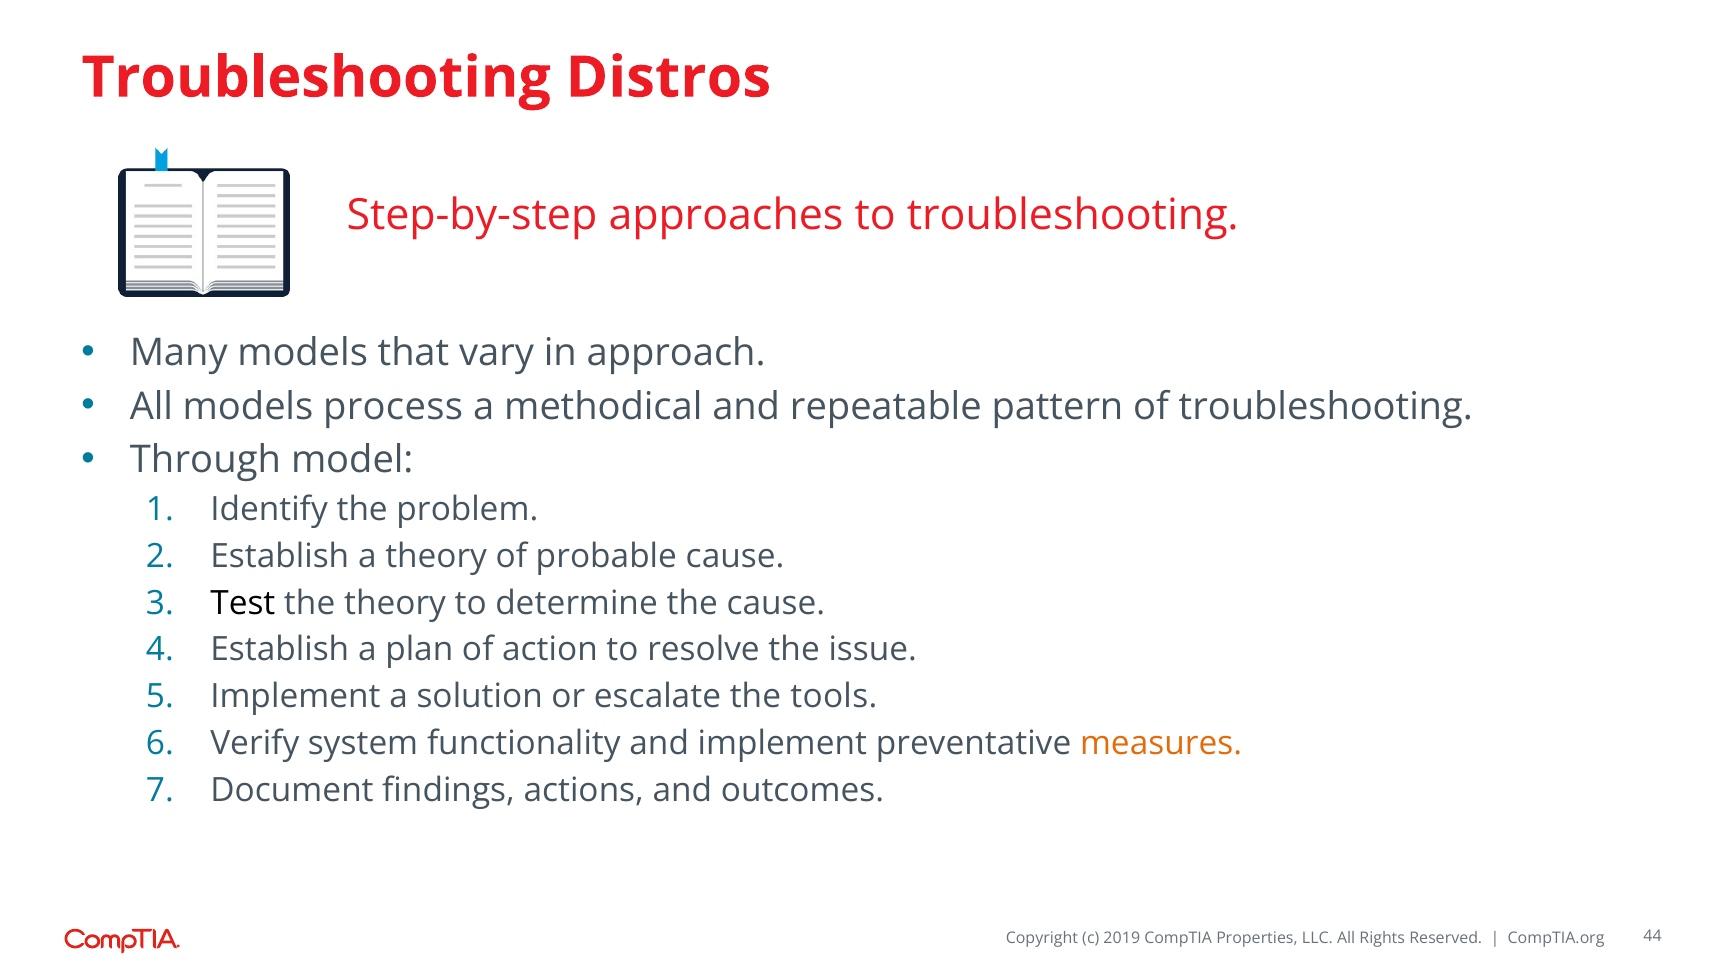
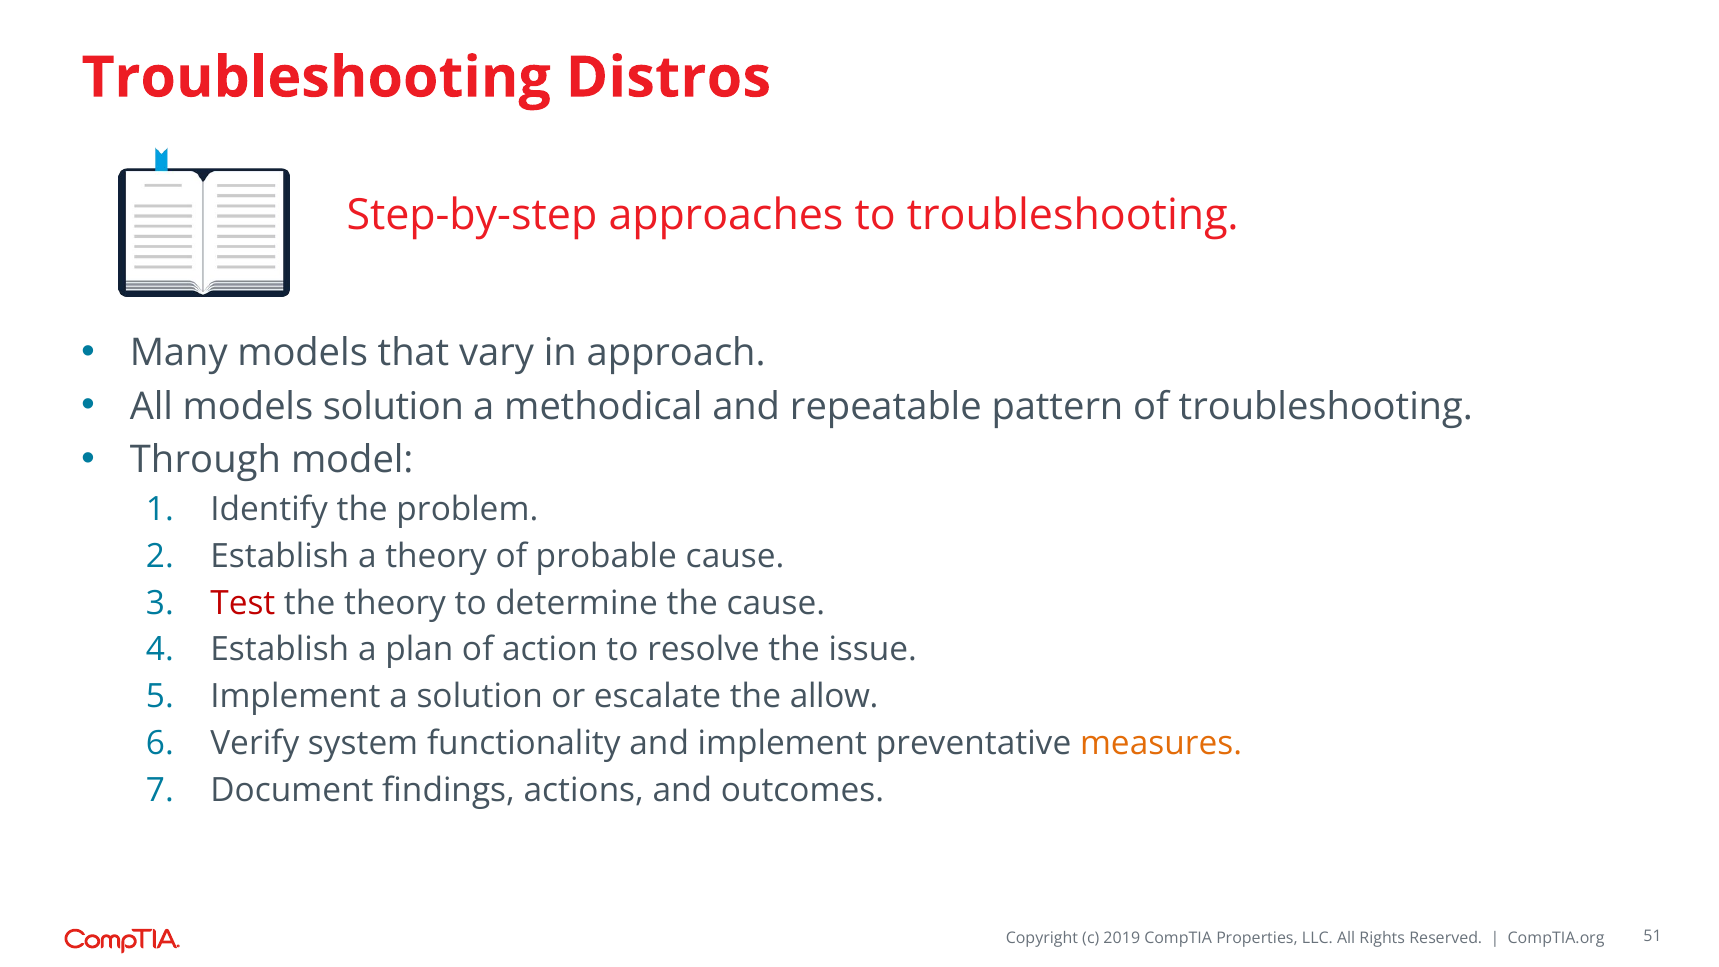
models process: process -> solution
Test colour: black -> red
tools: tools -> allow
44: 44 -> 51
